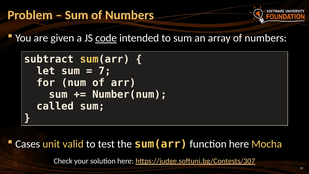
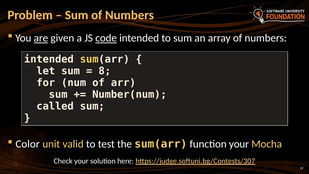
are underline: none -> present
subtract at (49, 59): subtract -> intended
7: 7 -> 8
Cases: Cases -> Color
function here: here -> your
